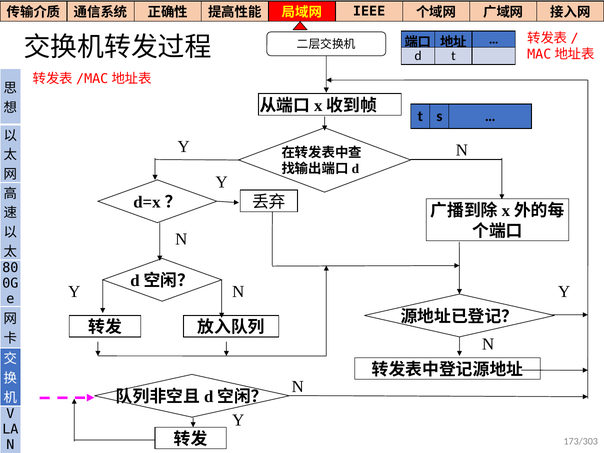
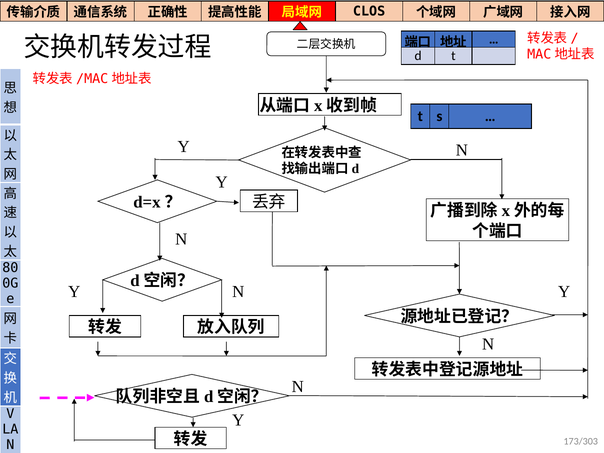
IEEE: IEEE -> CLOS
